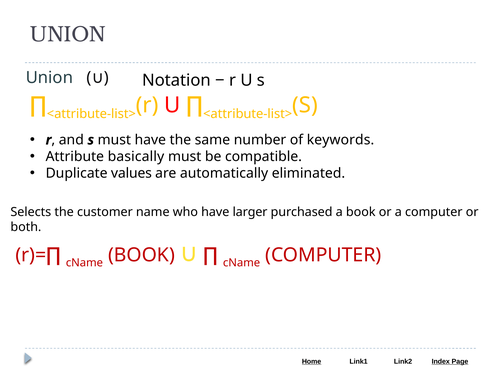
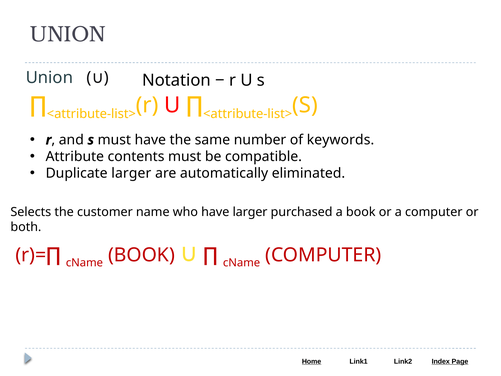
basically: basically -> contents
Duplicate values: values -> larger
